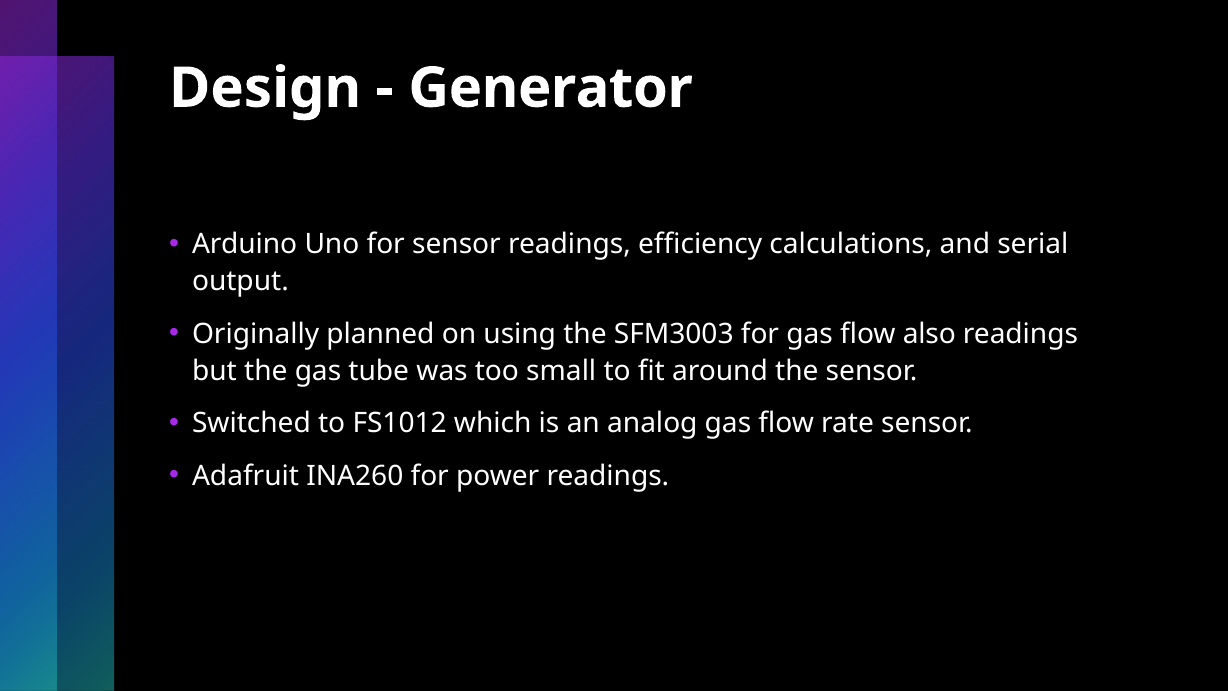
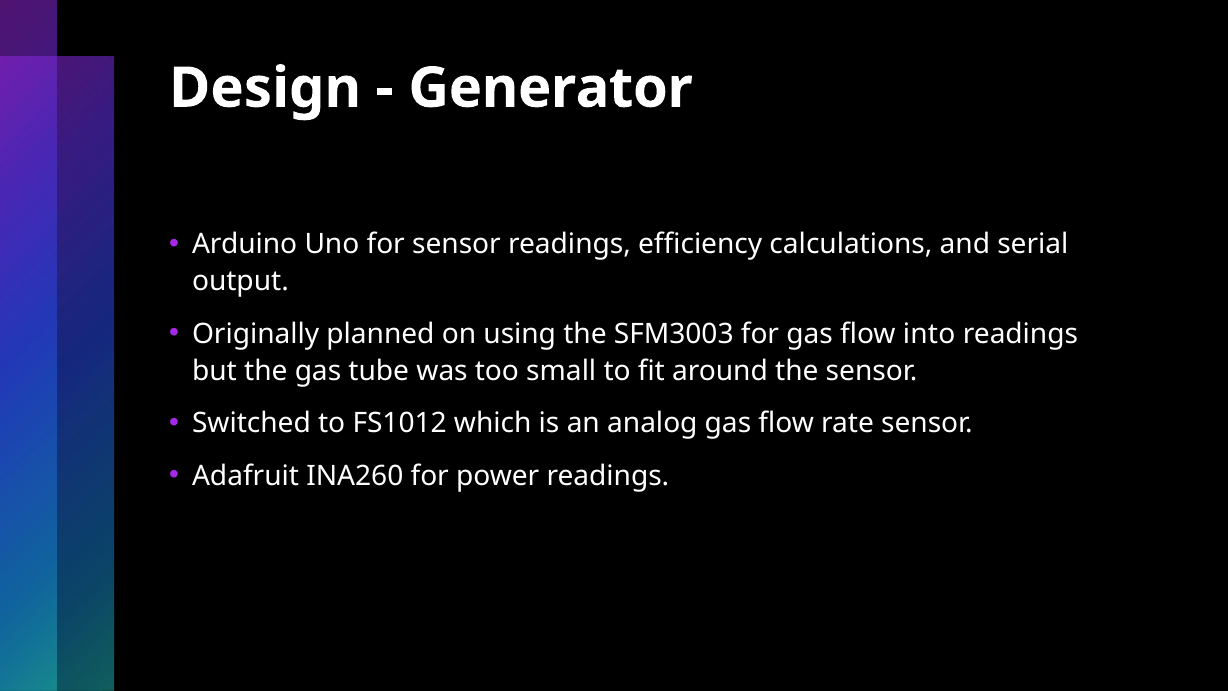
also: also -> into
